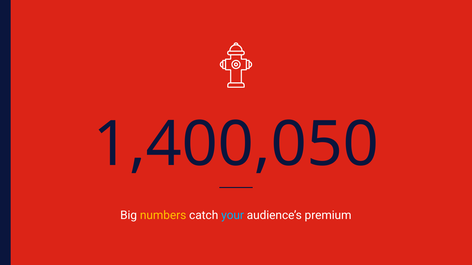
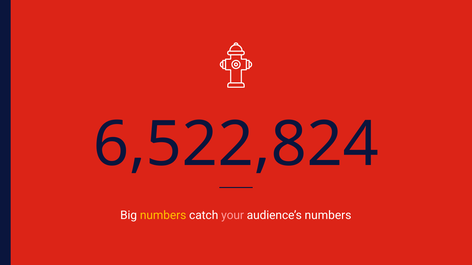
1,400,050: 1,400,050 -> 6,522,824
your colour: light blue -> pink
audience’s premium: premium -> numbers
